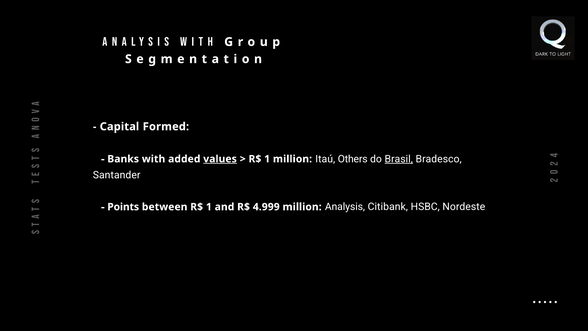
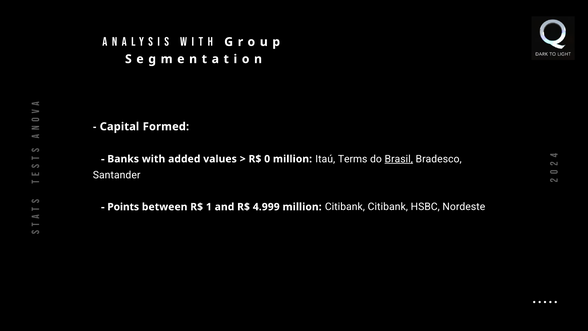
values underline: present -> none
1 at (267, 159): 1 -> 0
Others: Others -> Terms
million Analysis: Analysis -> Citibank
